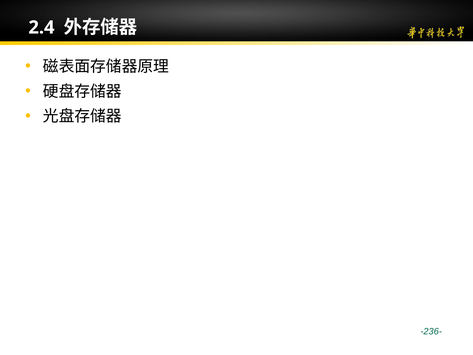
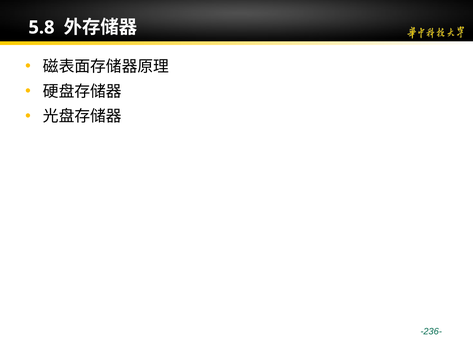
2.4: 2.4 -> 5.8
